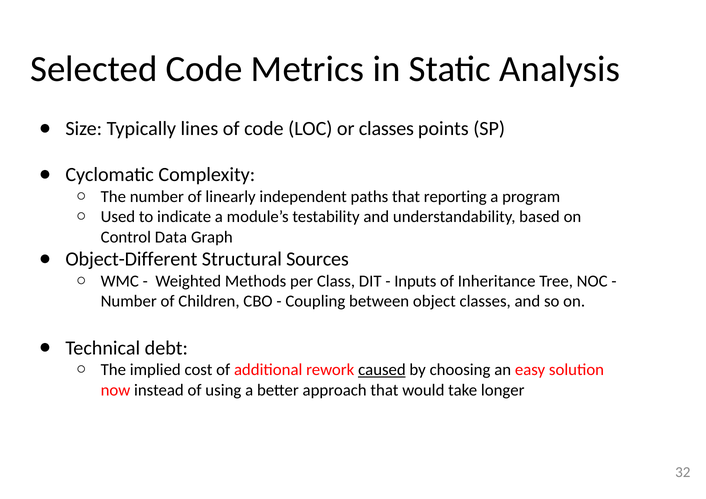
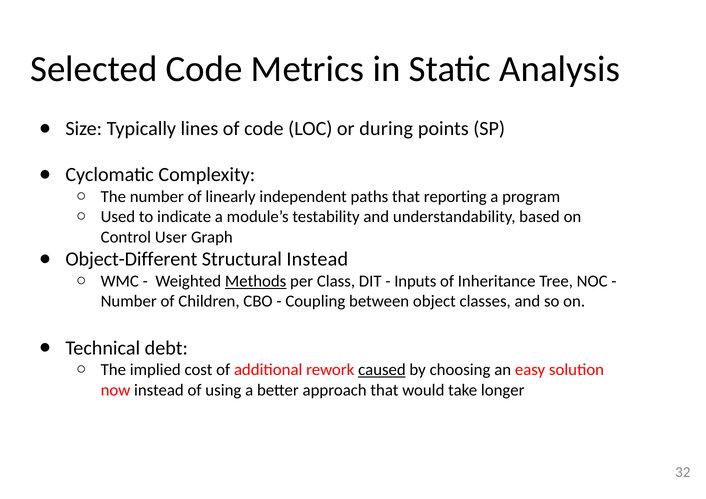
or classes: classes -> during
Data: Data -> User
Structural Sources: Sources -> Instead
Methods underline: none -> present
